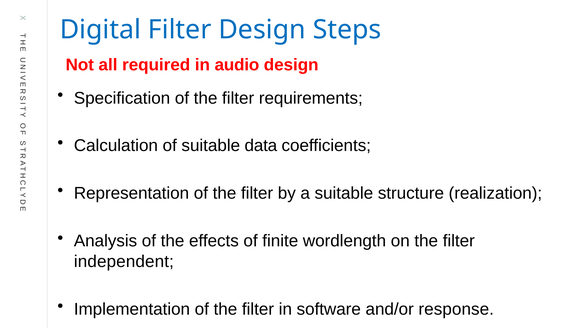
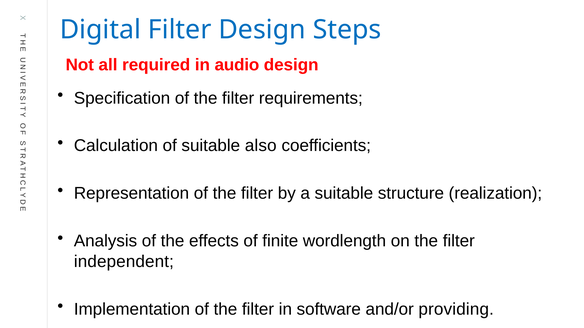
data: data -> also
response: response -> providing
